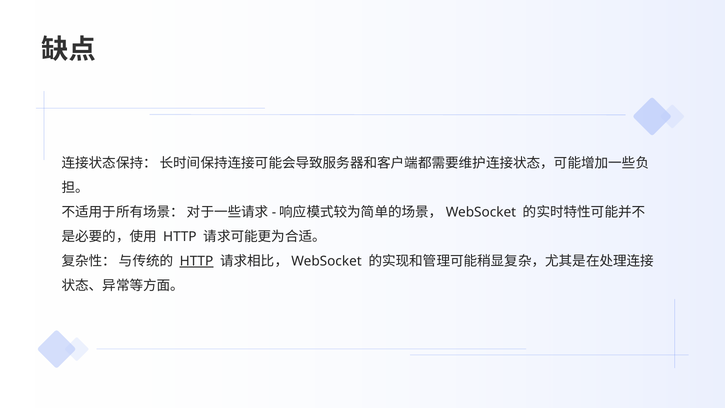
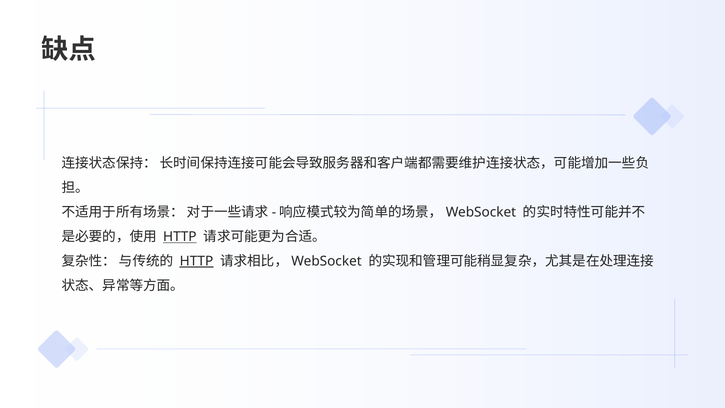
HTTP at (180, 237) underline: none -> present
